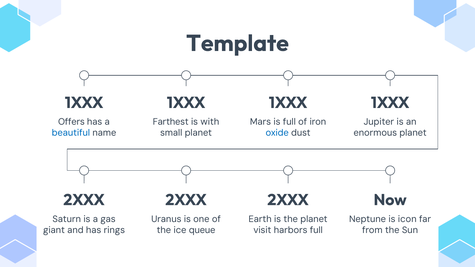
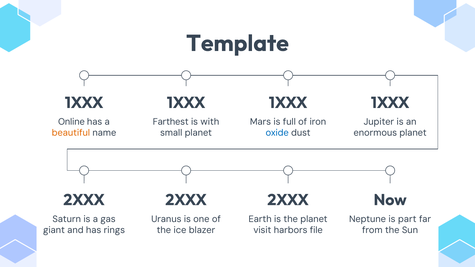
Offers: Offers -> Online
beautiful colour: blue -> orange
icon: icon -> part
queue: queue -> blazer
harbors full: full -> file
